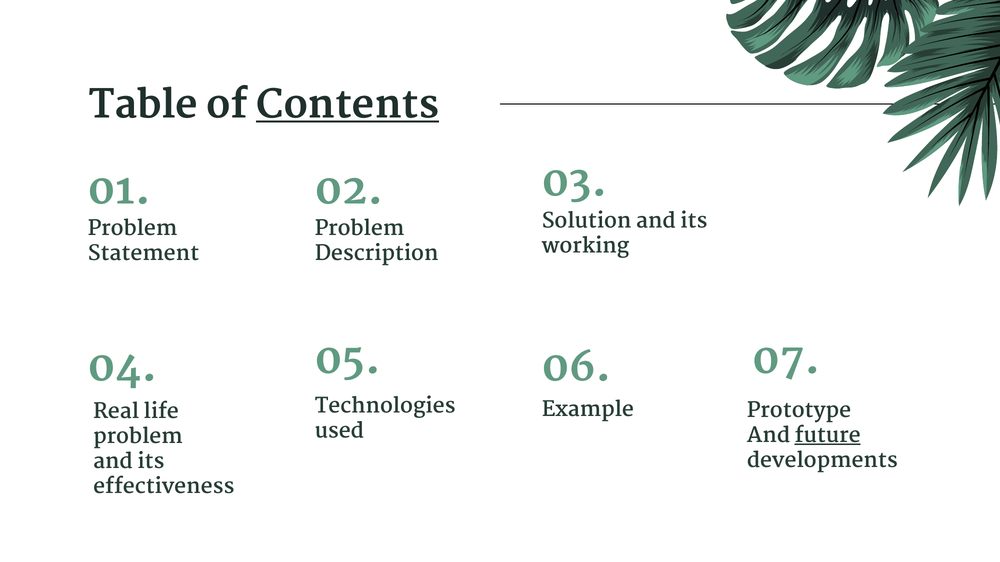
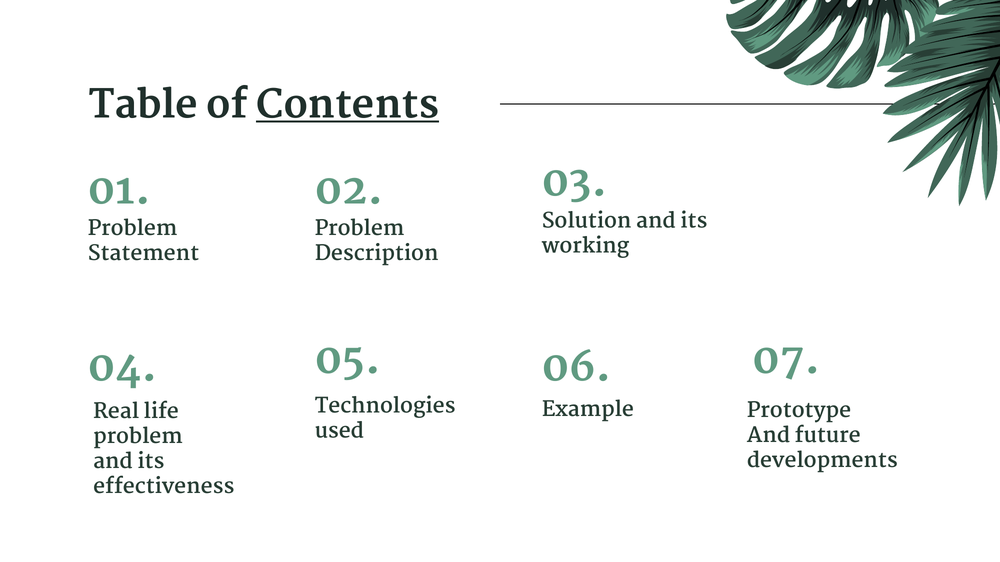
future underline: present -> none
